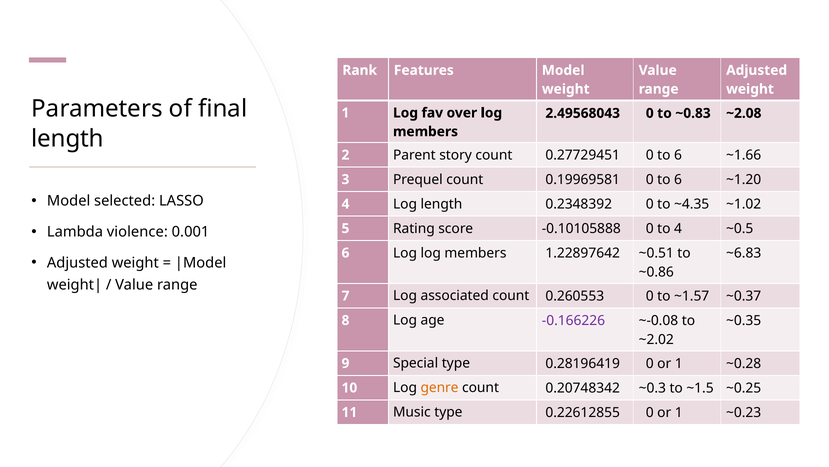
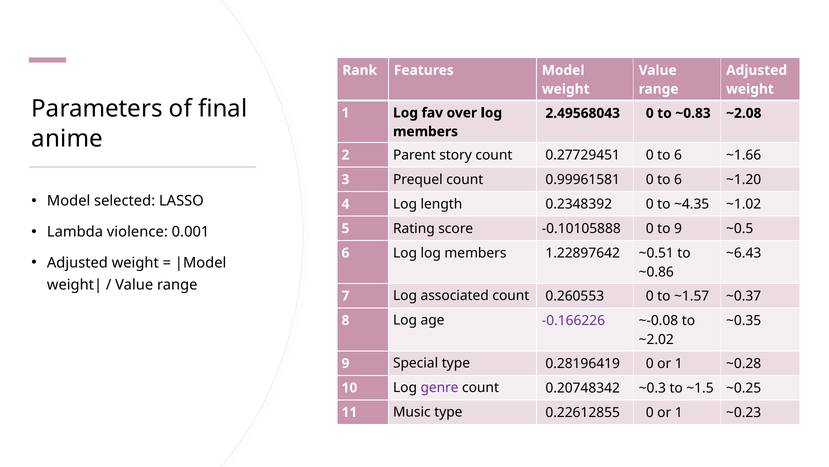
length at (67, 138): length -> anime
0.19969581: 0.19969581 -> 0.99961581
to 4: 4 -> 9
~6.83: ~6.83 -> ~6.43
genre colour: orange -> purple
